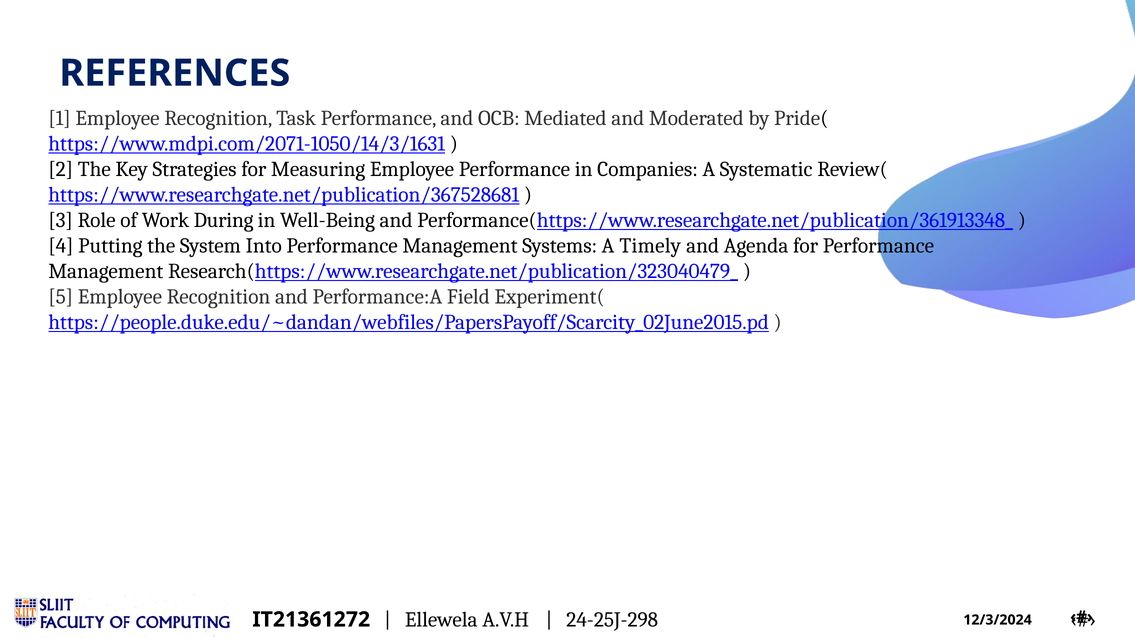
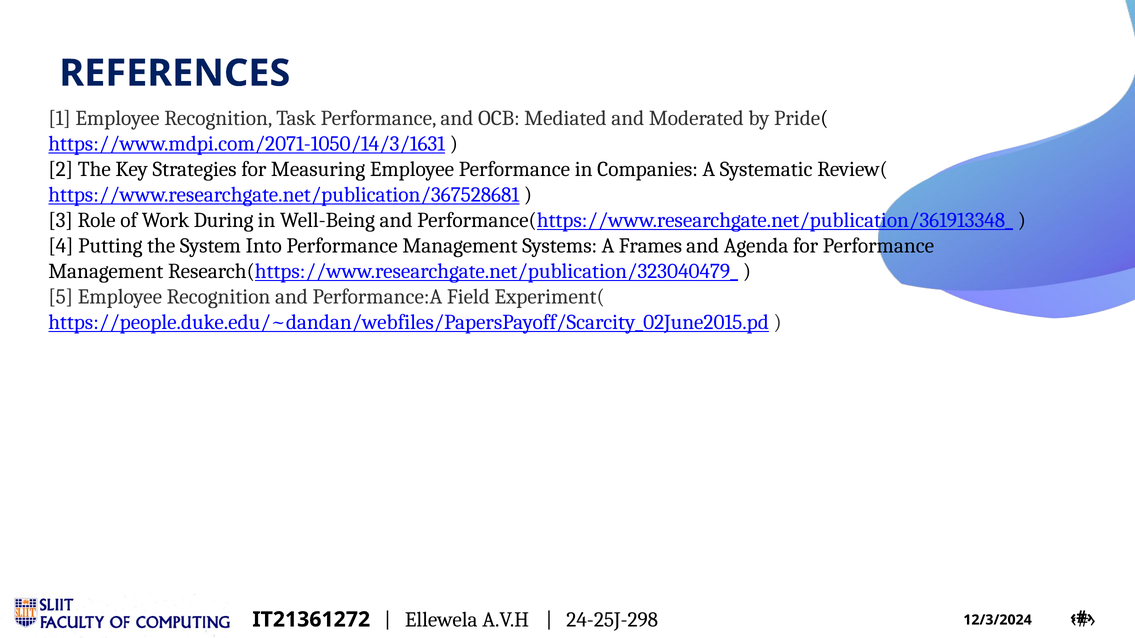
Timely: Timely -> Frames
